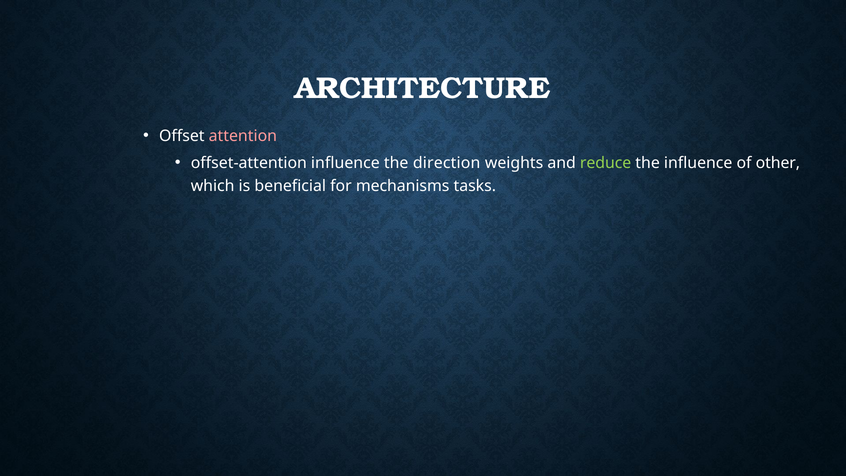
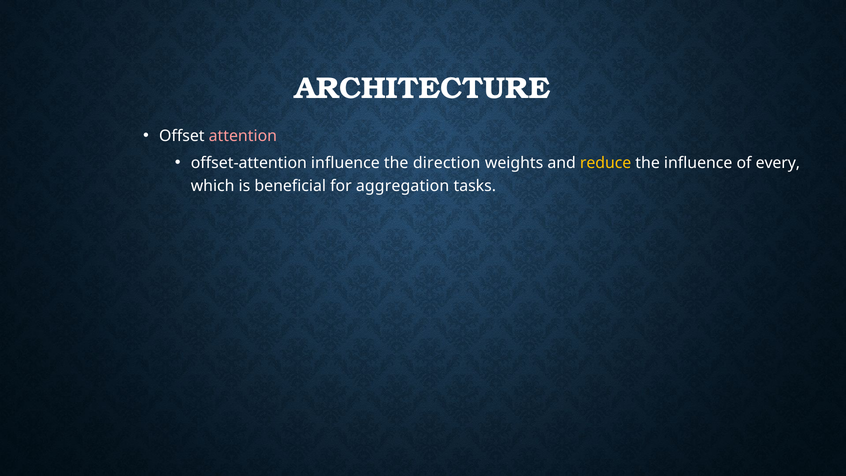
reduce colour: light green -> yellow
other: other -> every
mechanisms: mechanisms -> aggregation
